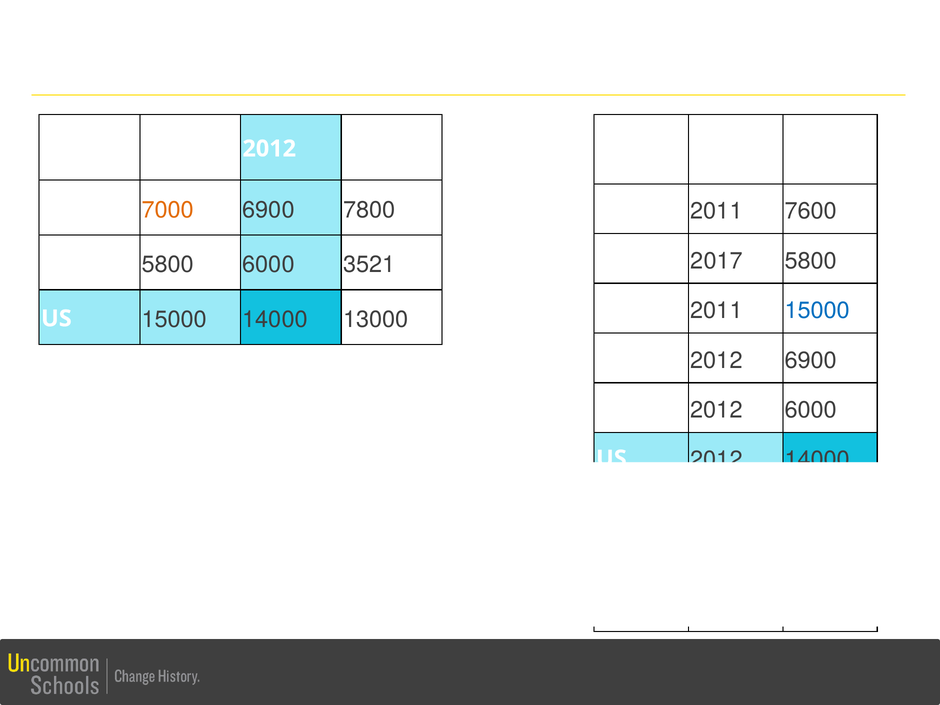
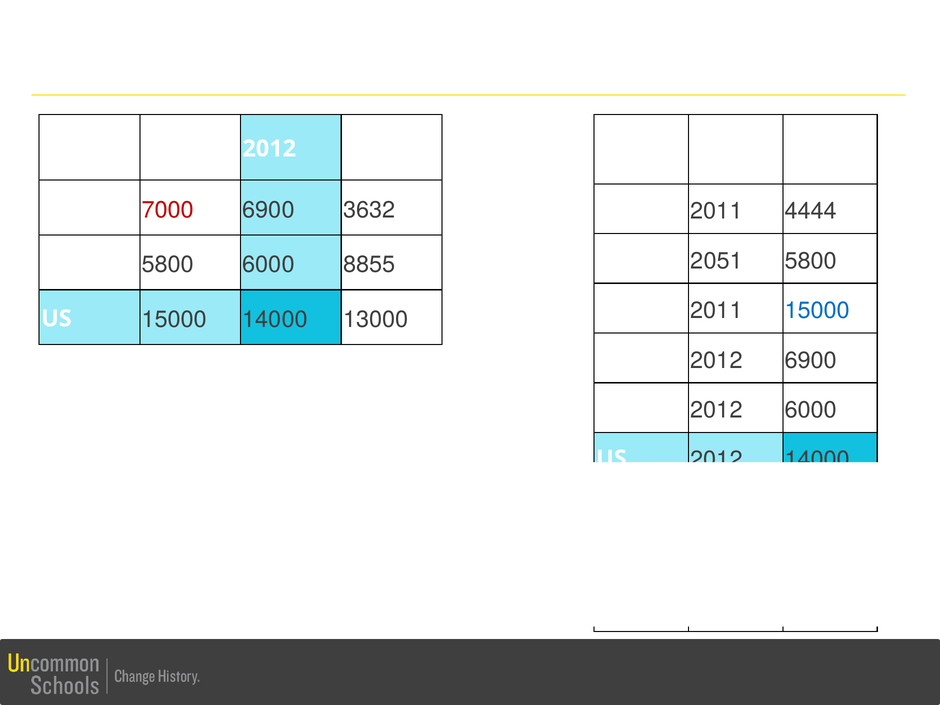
7000 at (168, 210) colour: orange -> red
7800: 7800 -> 3632
7600: 7600 -> 4444
2017: 2017 -> 2051
3521: 3521 -> 8855
